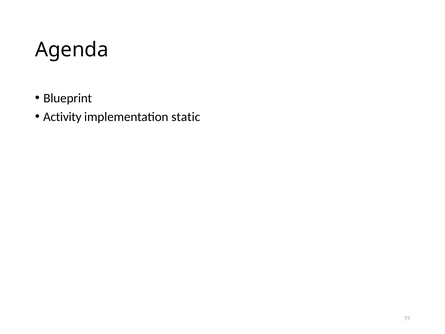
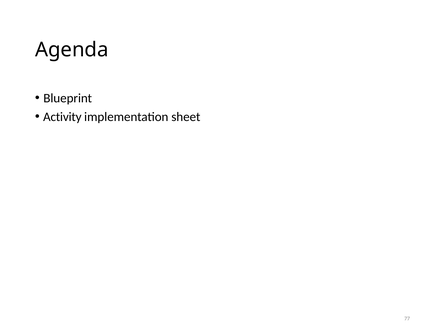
static: static -> sheet
